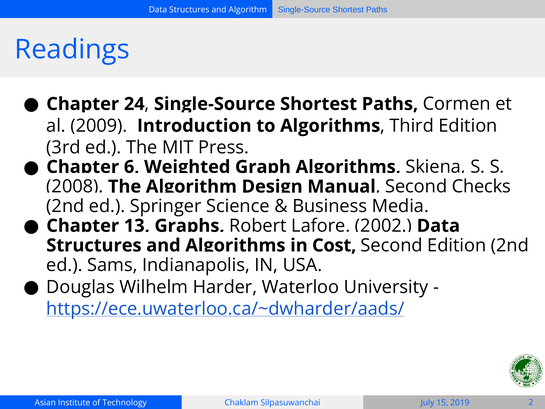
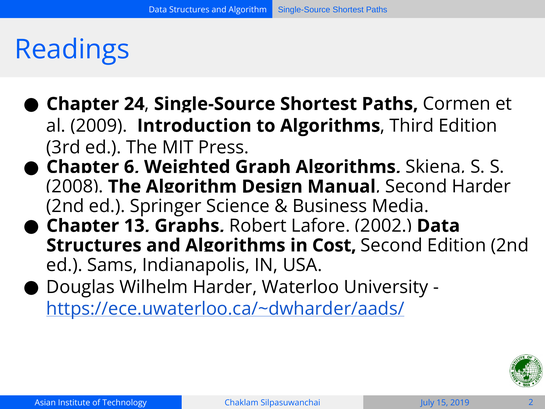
Checks at (481, 186): Checks -> Harder
